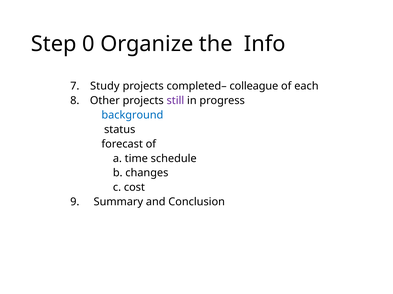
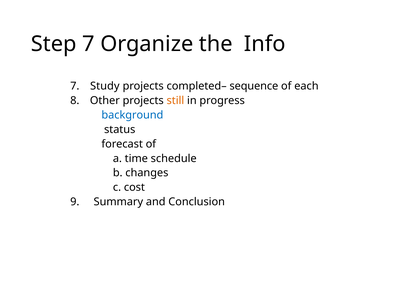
Step 0: 0 -> 7
colleague: colleague -> sequence
still colour: purple -> orange
